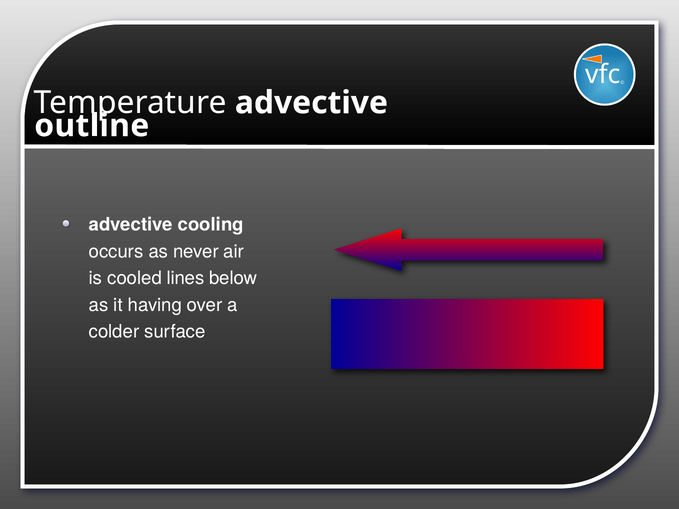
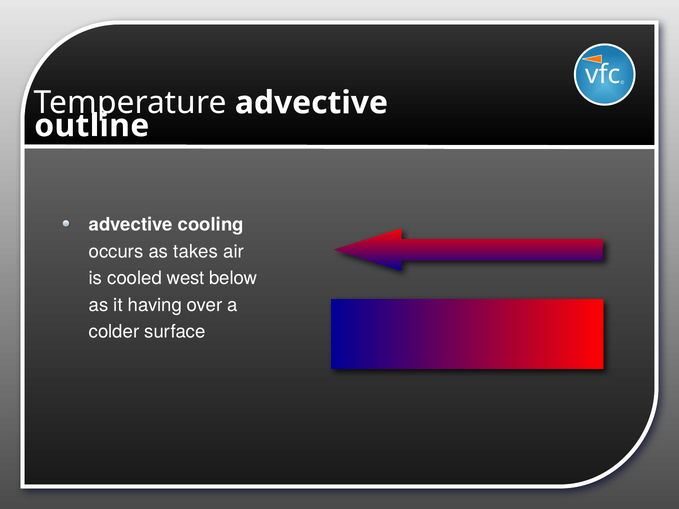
never: never -> takes
lines: lines -> west
